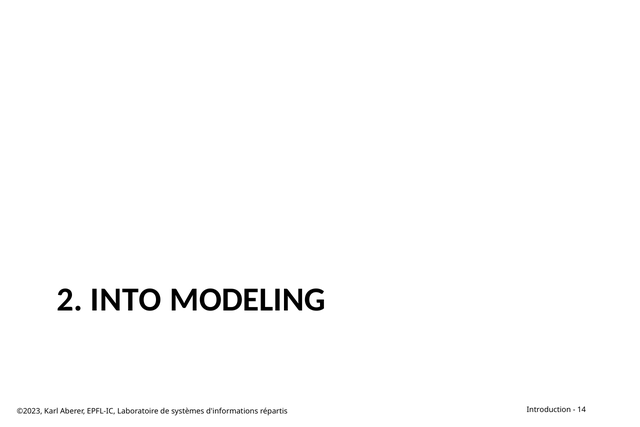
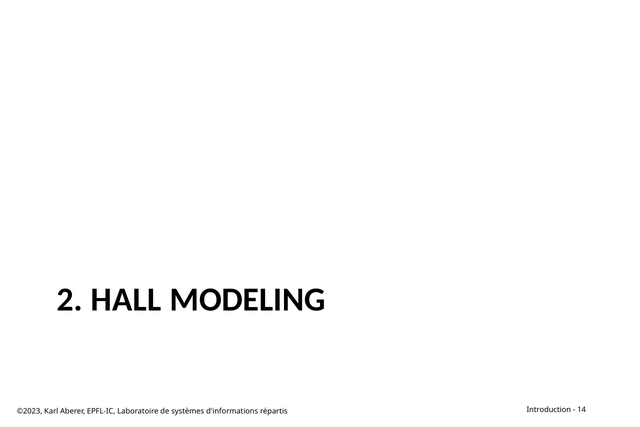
INTO: INTO -> HALL
